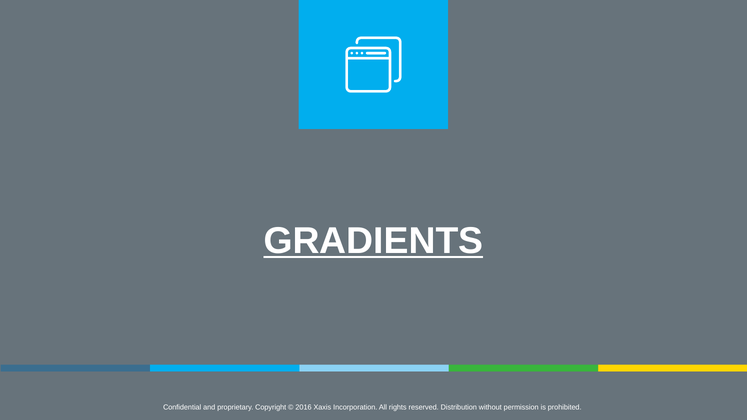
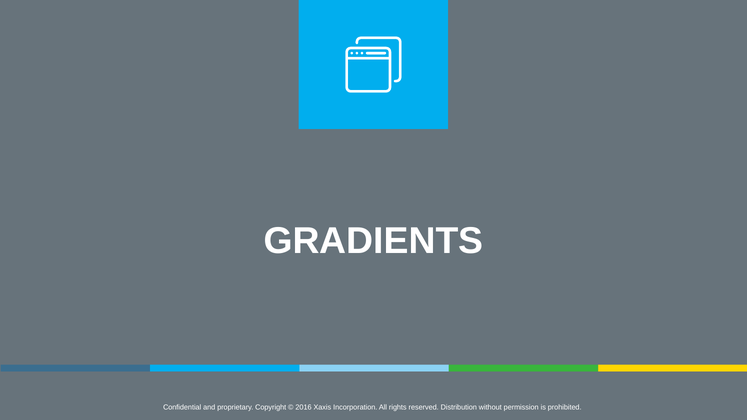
GRADIENTS underline: present -> none
